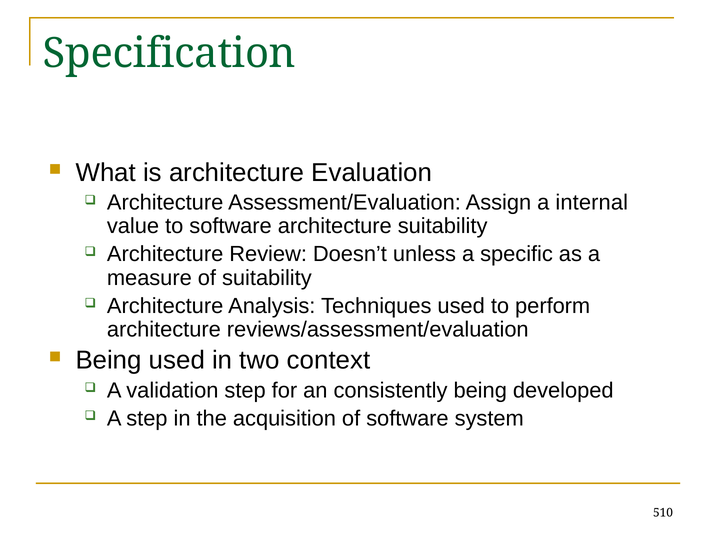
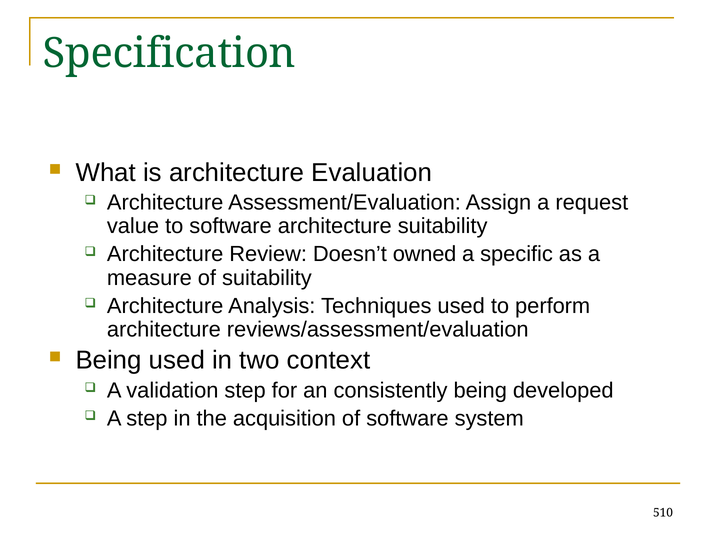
internal: internal -> request
unless: unless -> owned
